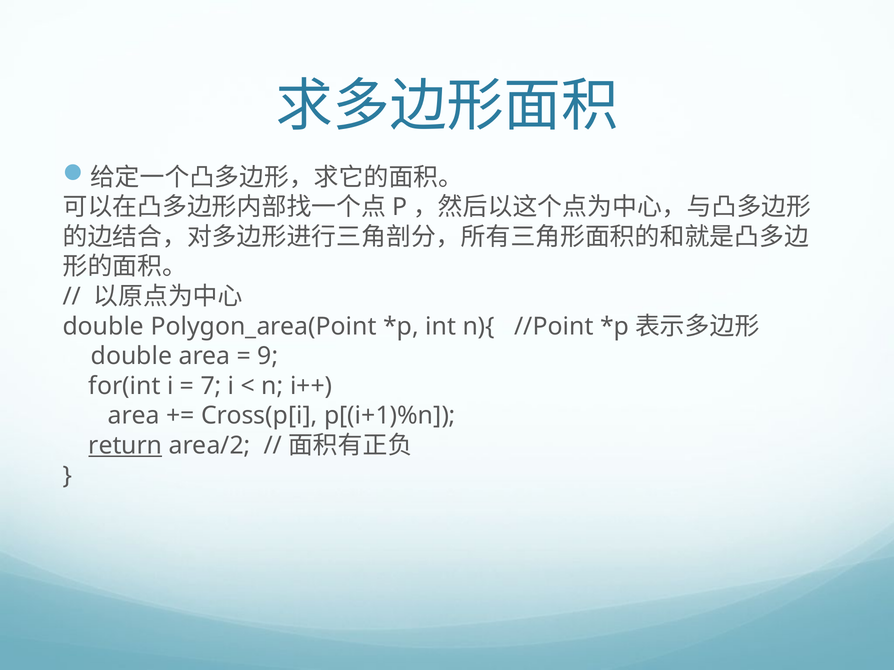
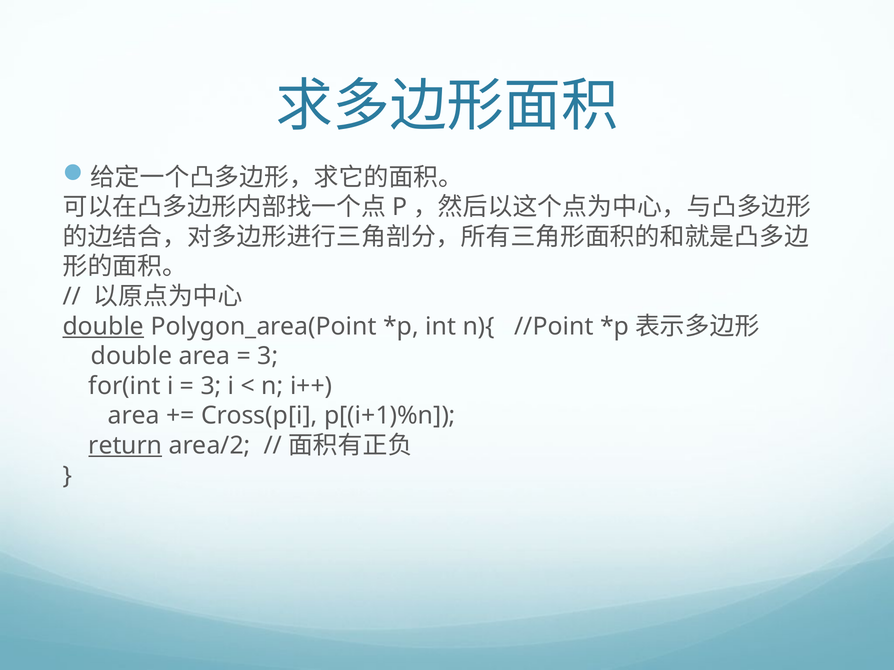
double at (103, 327) underline: none -> present
9 at (268, 356): 9 -> 3
7 at (211, 386): 7 -> 3
